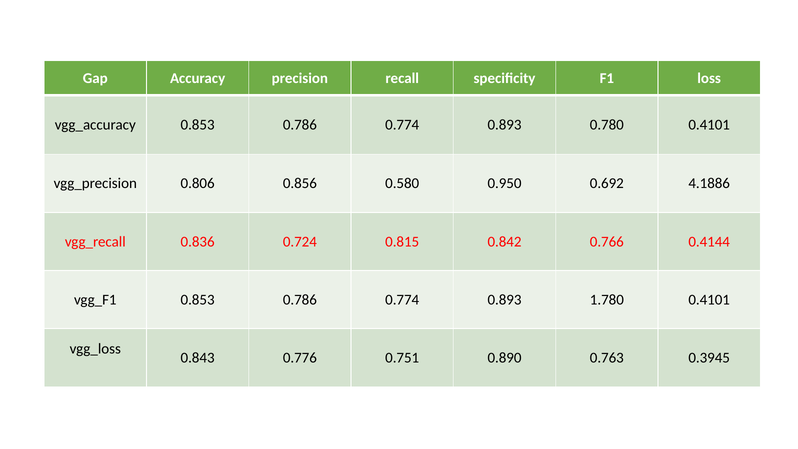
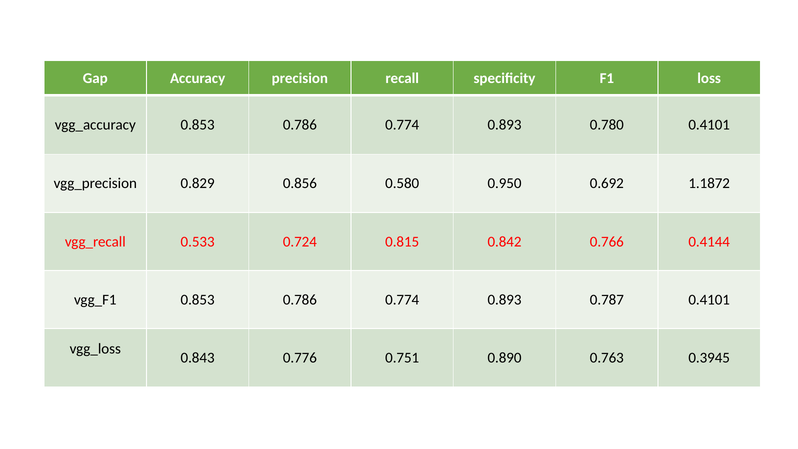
0.806: 0.806 -> 0.829
4.1886: 4.1886 -> 1.1872
0.836: 0.836 -> 0.533
1.780: 1.780 -> 0.787
